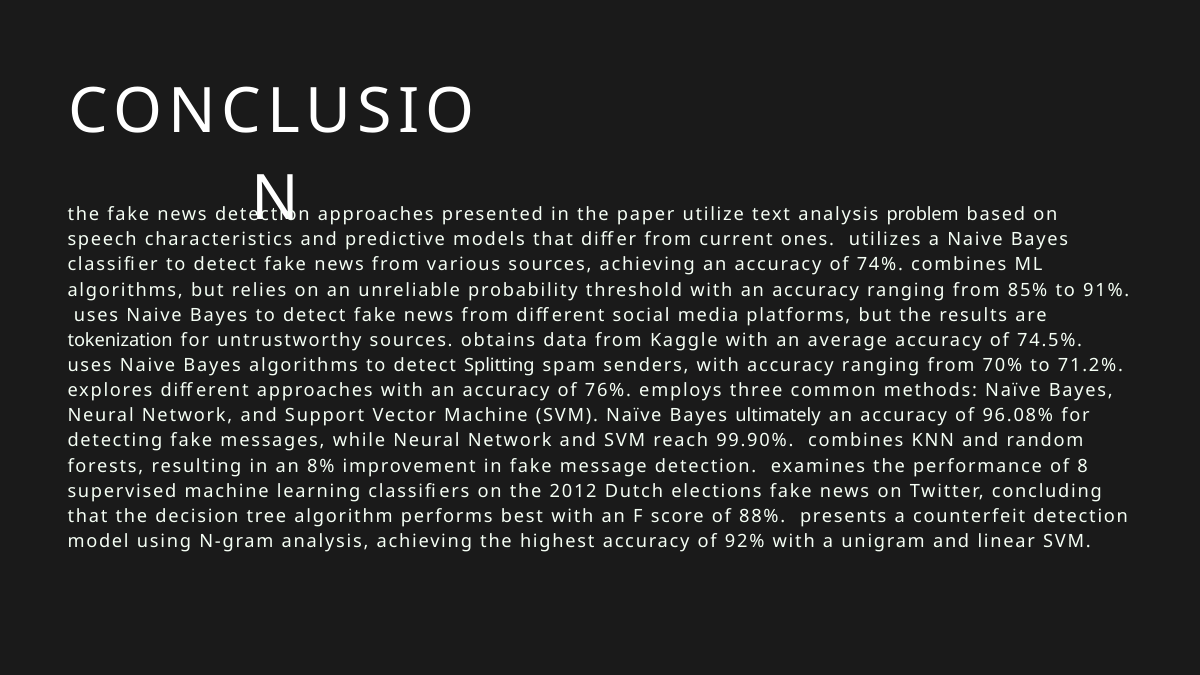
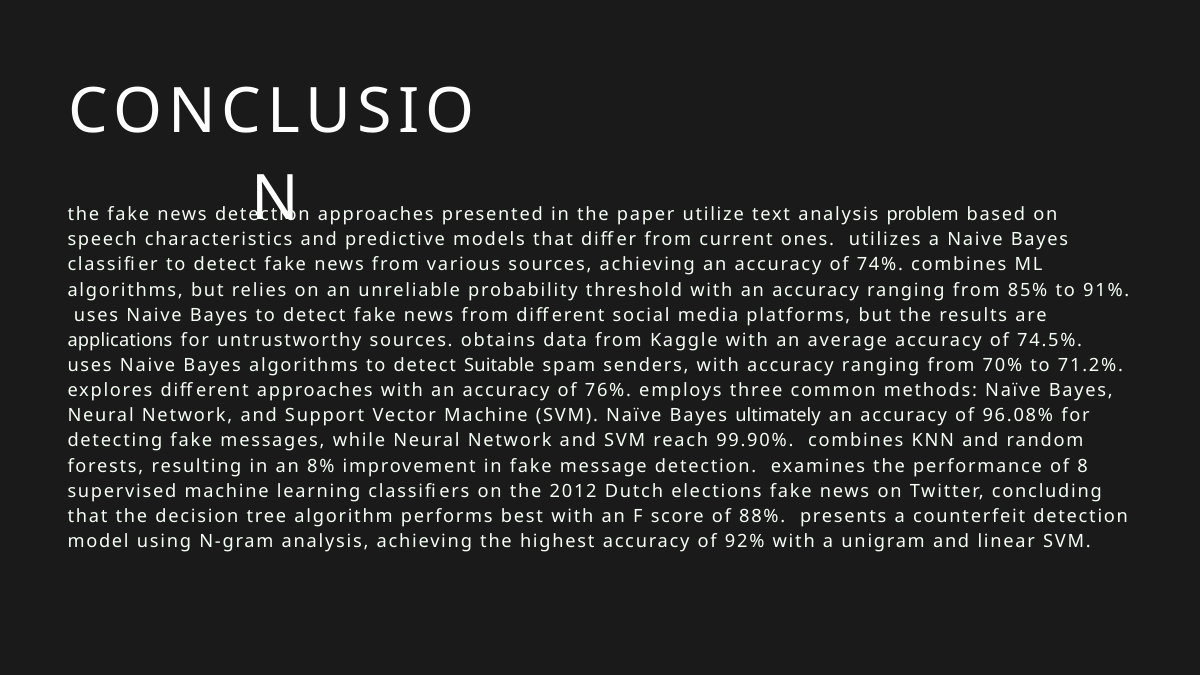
tokenization: tokenization -> applications
Splitting: Splitting -> Suitable
